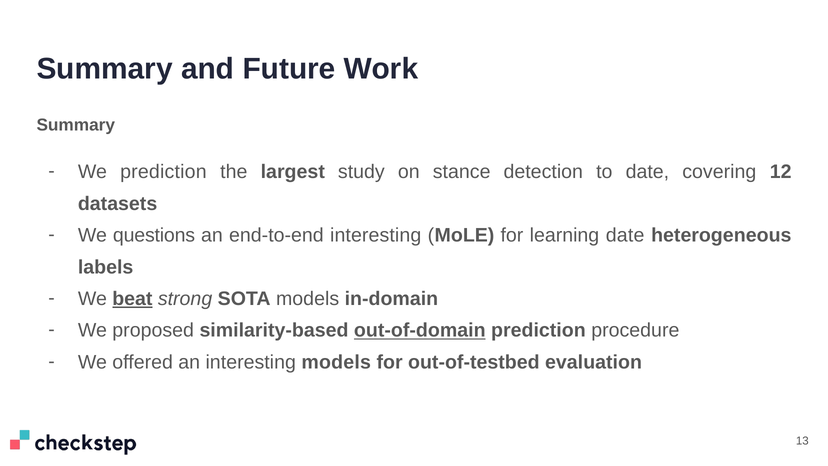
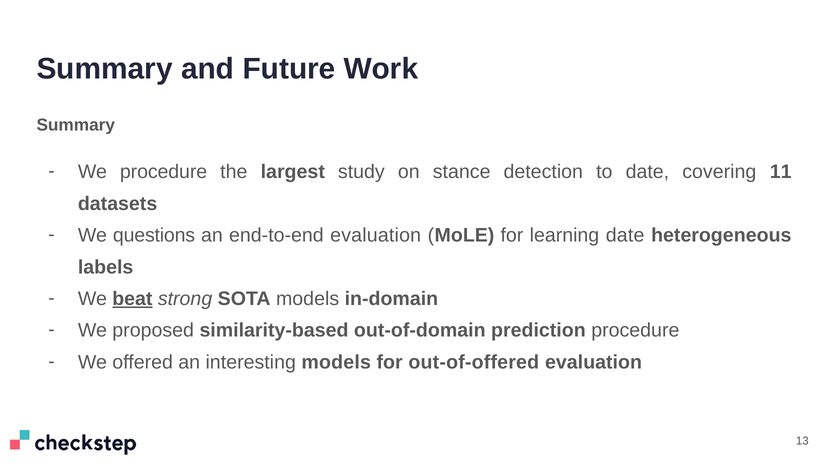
We prediction: prediction -> procedure
12: 12 -> 11
end-to-end interesting: interesting -> evaluation
out-of-domain underline: present -> none
out-of-testbed: out-of-testbed -> out-of-offered
